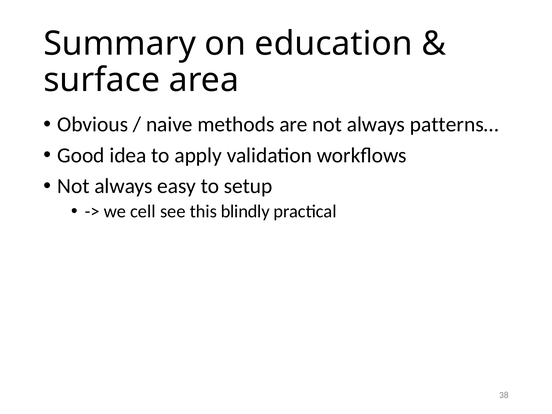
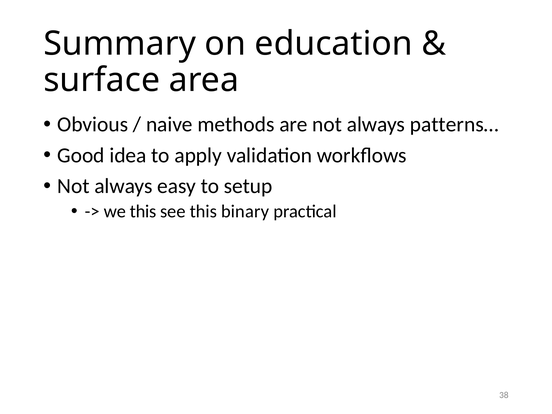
we cell: cell -> this
blindly: blindly -> binary
